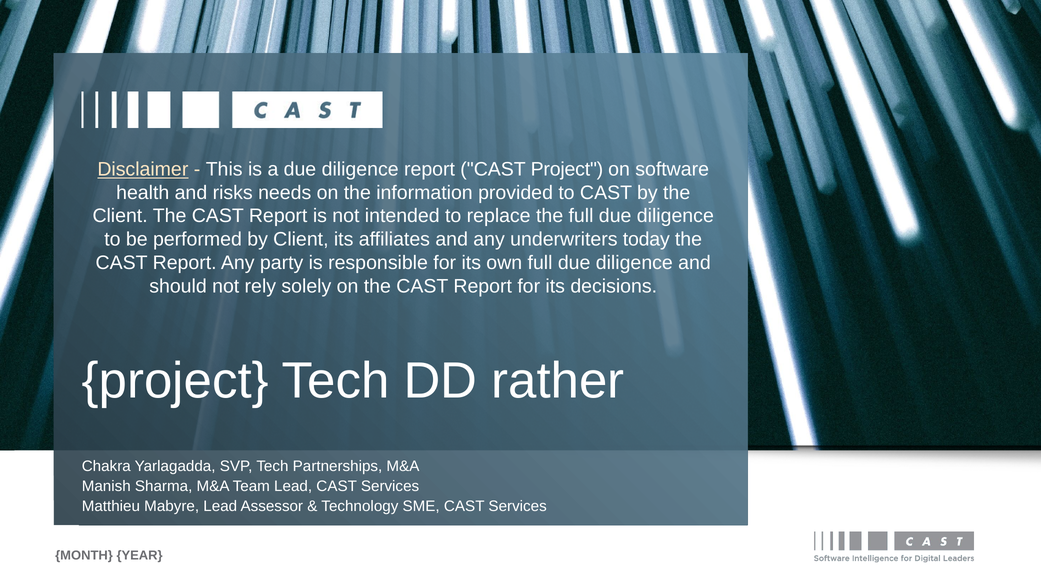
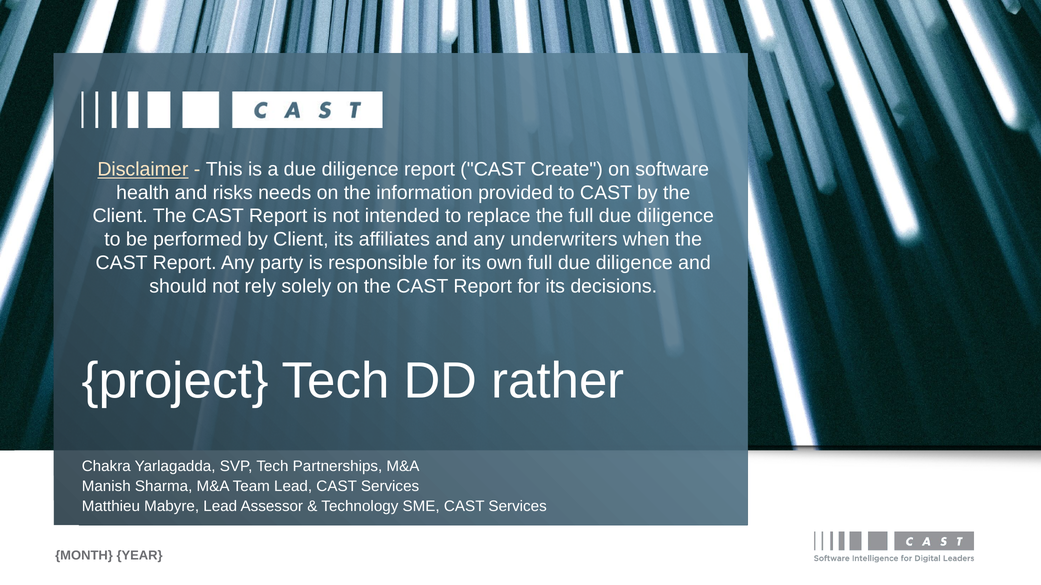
CAST Project: Project -> Create
today: today -> when
